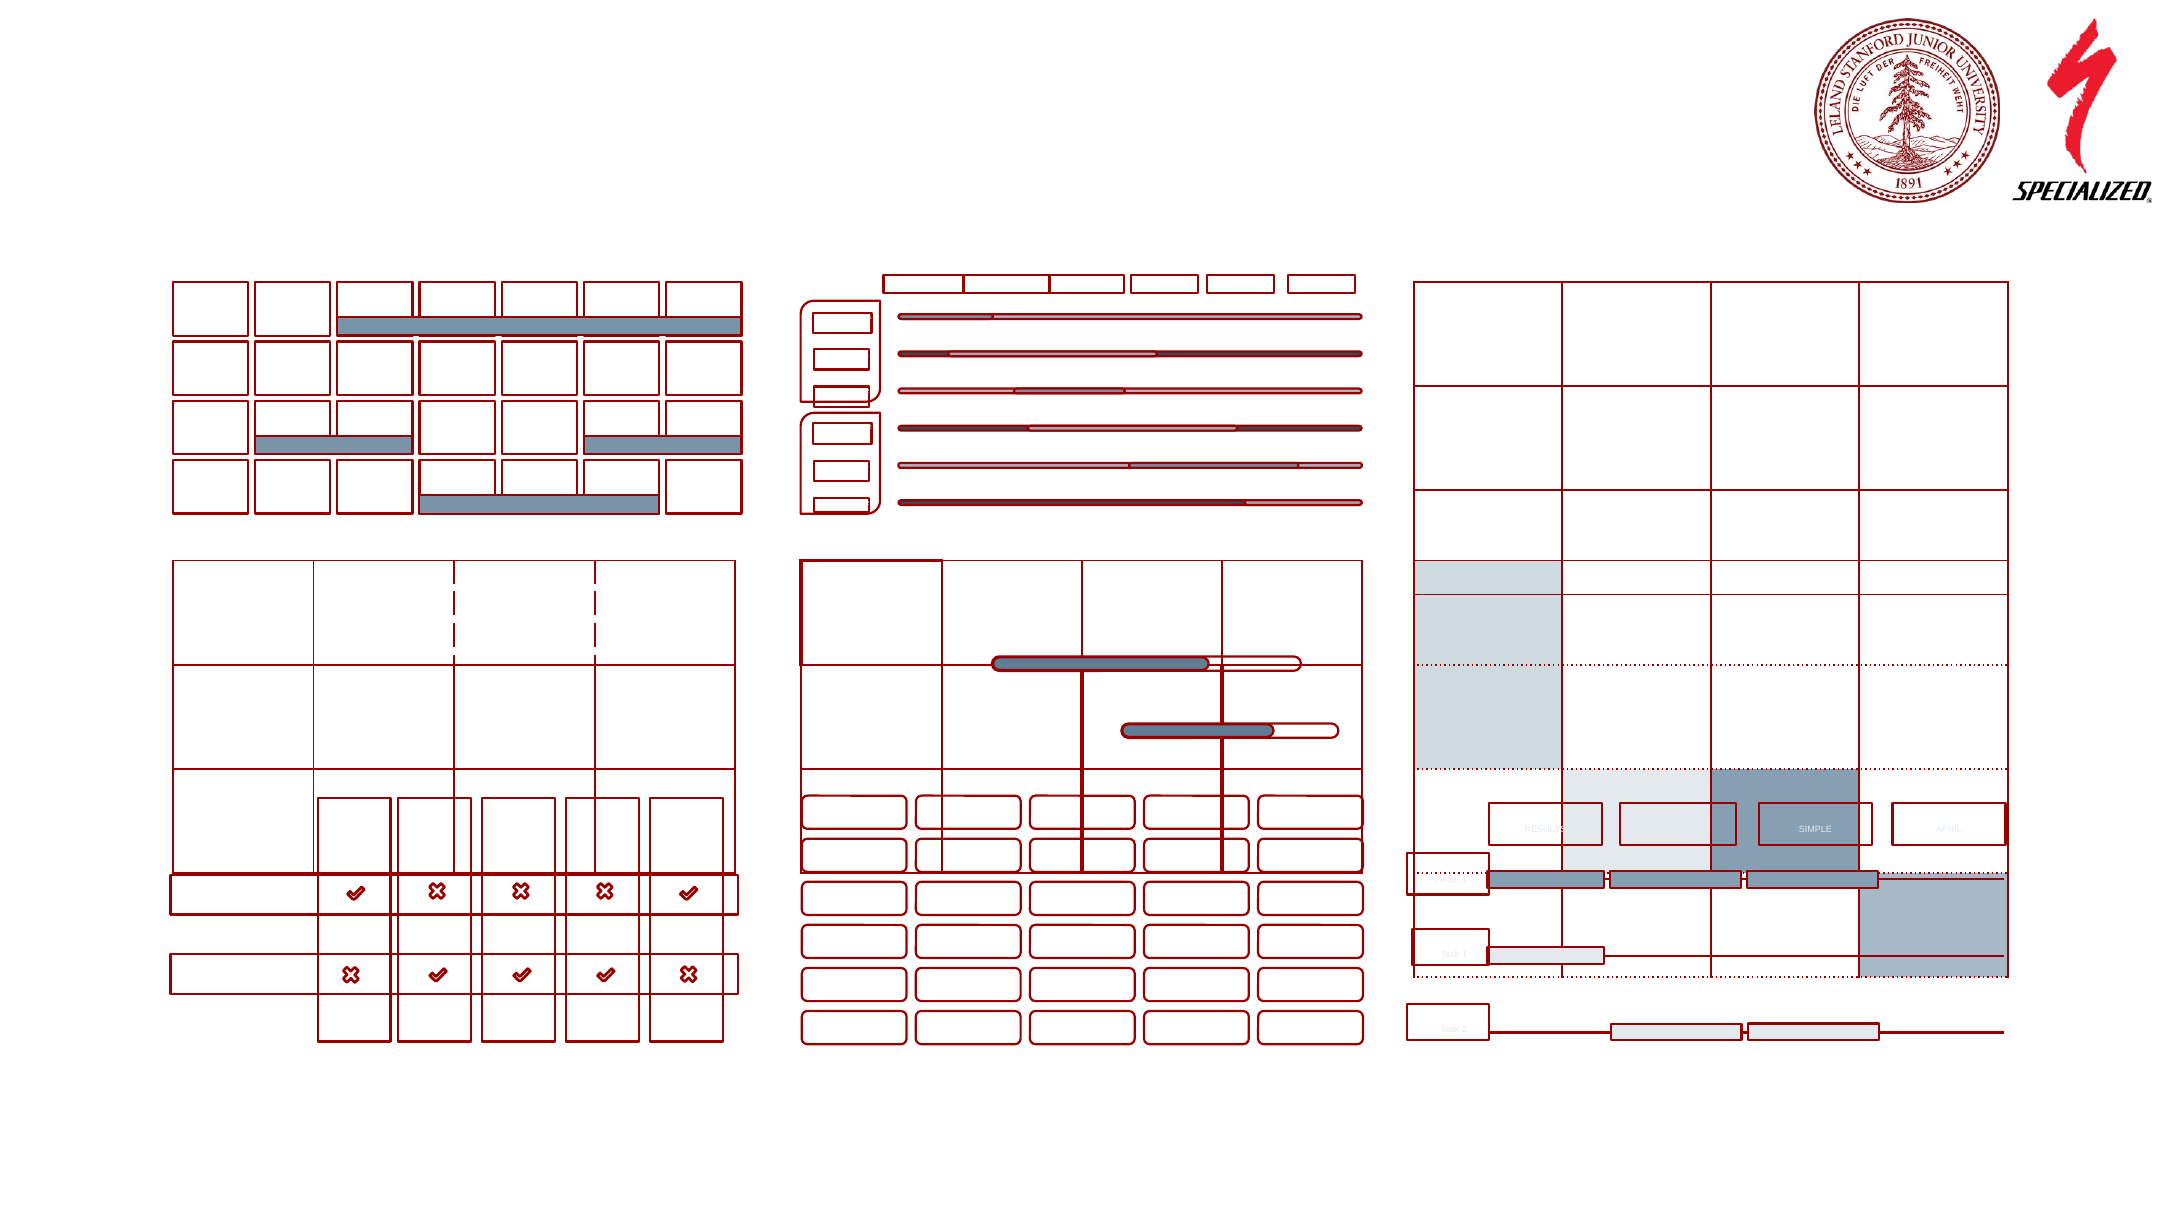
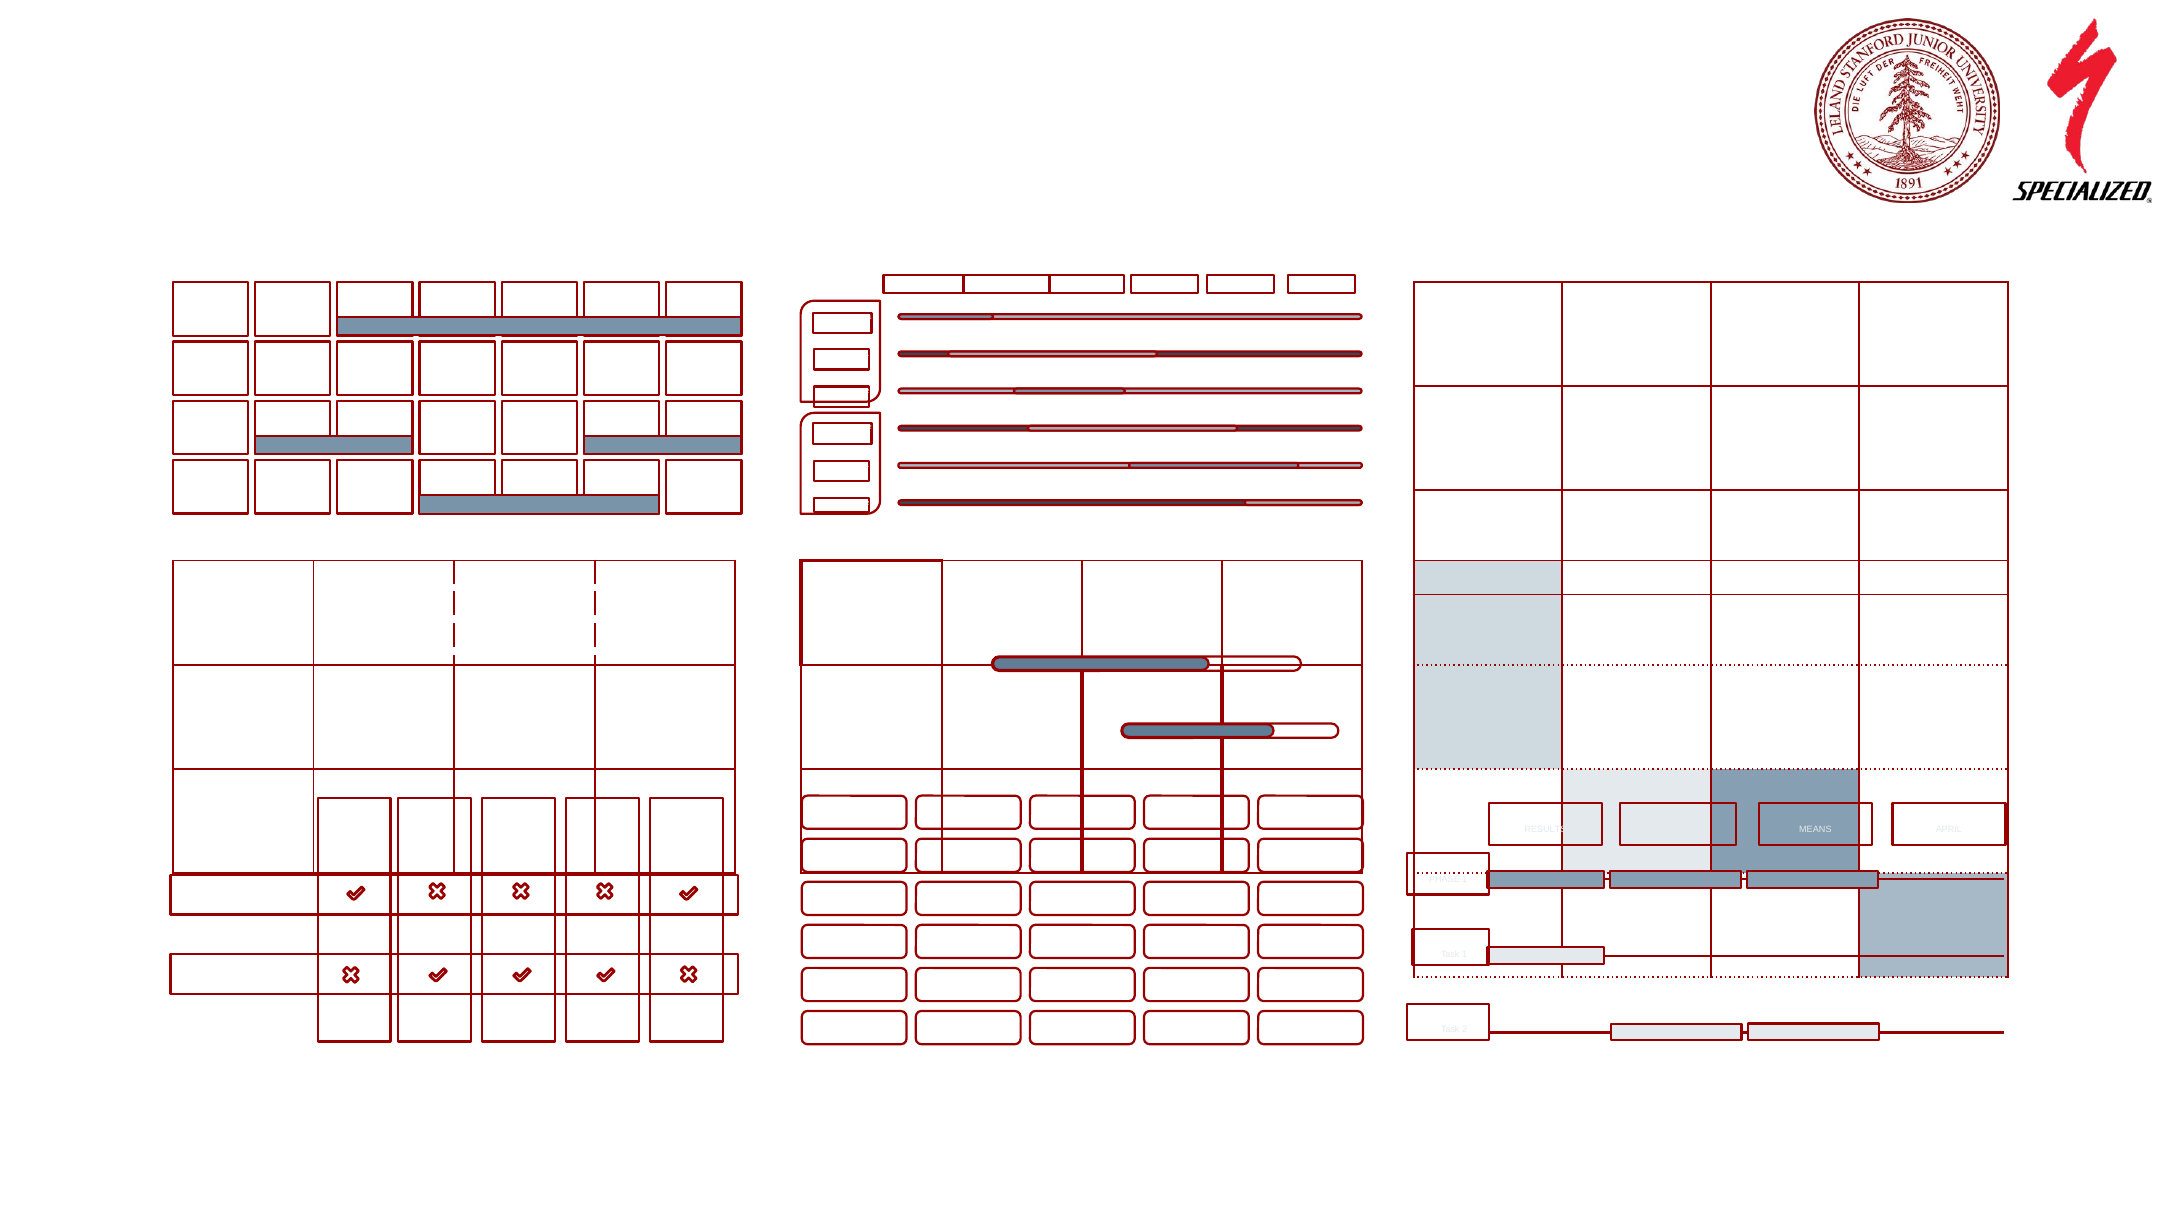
SIMPLE: SIMPLE -> MEANS
